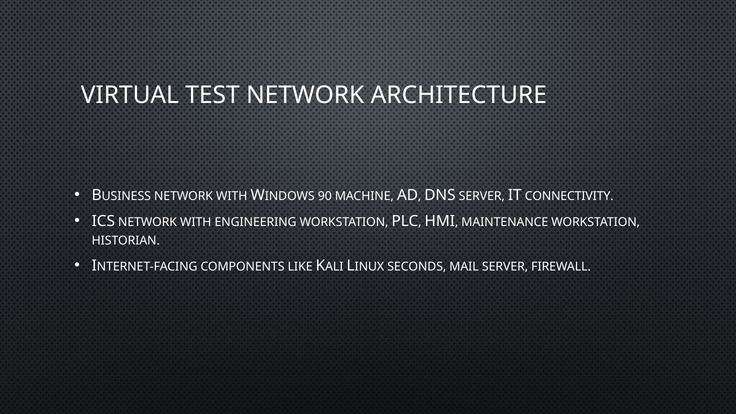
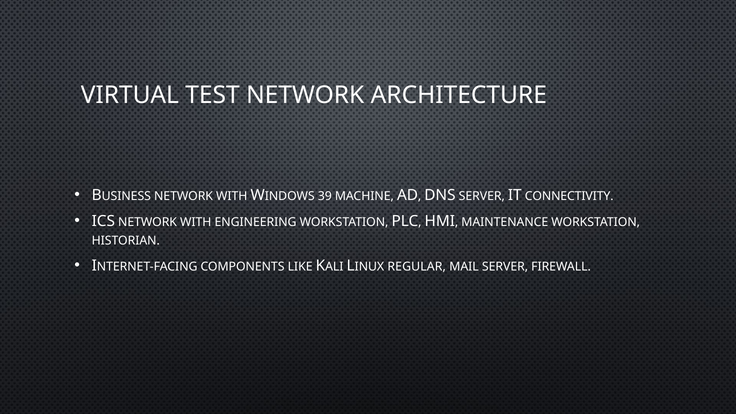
90: 90 -> 39
SECONDS: SECONDS -> REGULAR
